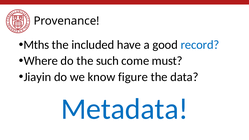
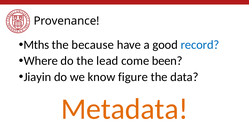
included: included -> because
such: such -> lead
must: must -> been
Metadata colour: blue -> orange
